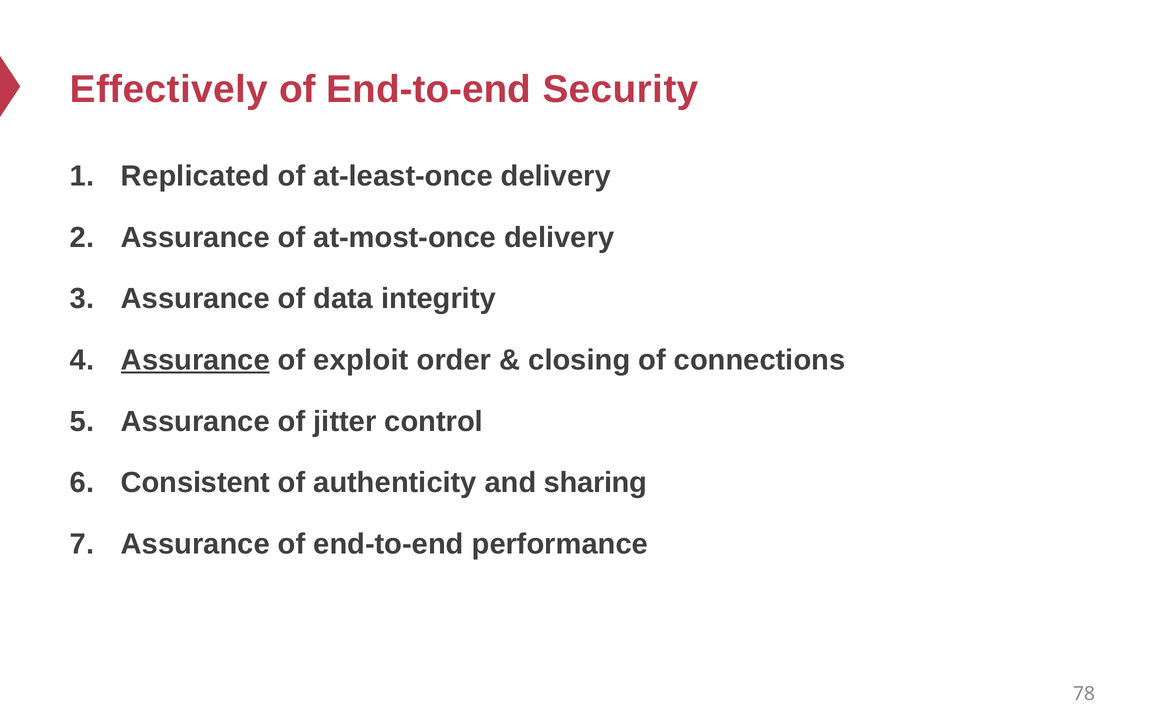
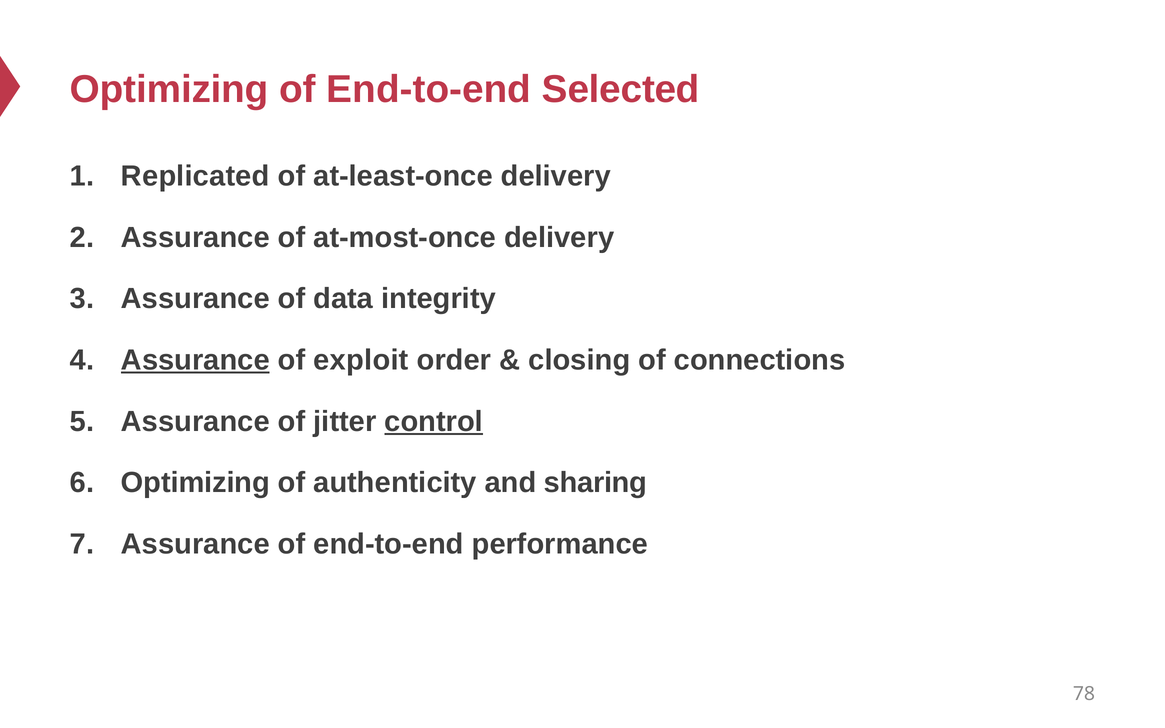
Effectively at (169, 89): Effectively -> Optimizing
Security: Security -> Selected
control underline: none -> present
Consistent at (195, 483): Consistent -> Optimizing
